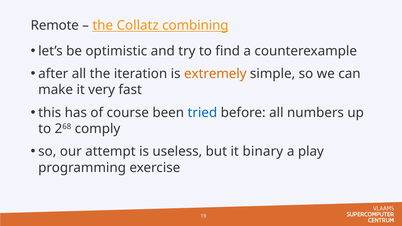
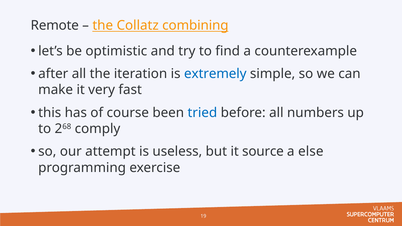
extremely colour: orange -> blue
binary: binary -> source
play: play -> else
